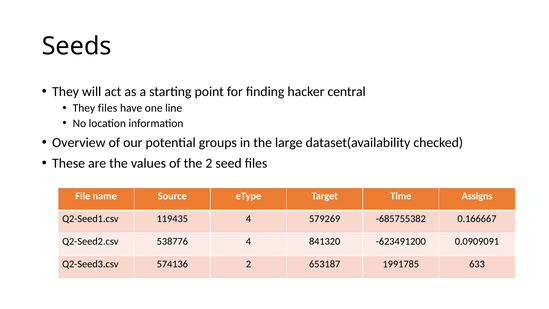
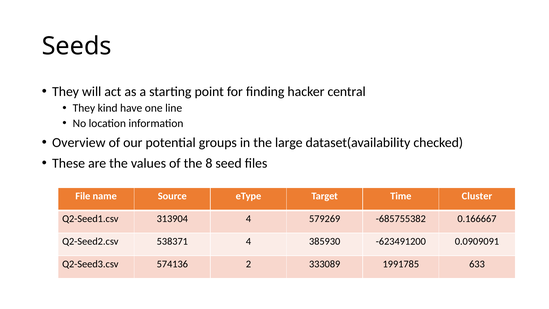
They files: files -> kind
the 2: 2 -> 8
Assigns: Assigns -> Cluster
119435: 119435 -> 313904
538776: 538776 -> 538371
841320: 841320 -> 385930
653187: 653187 -> 333089
